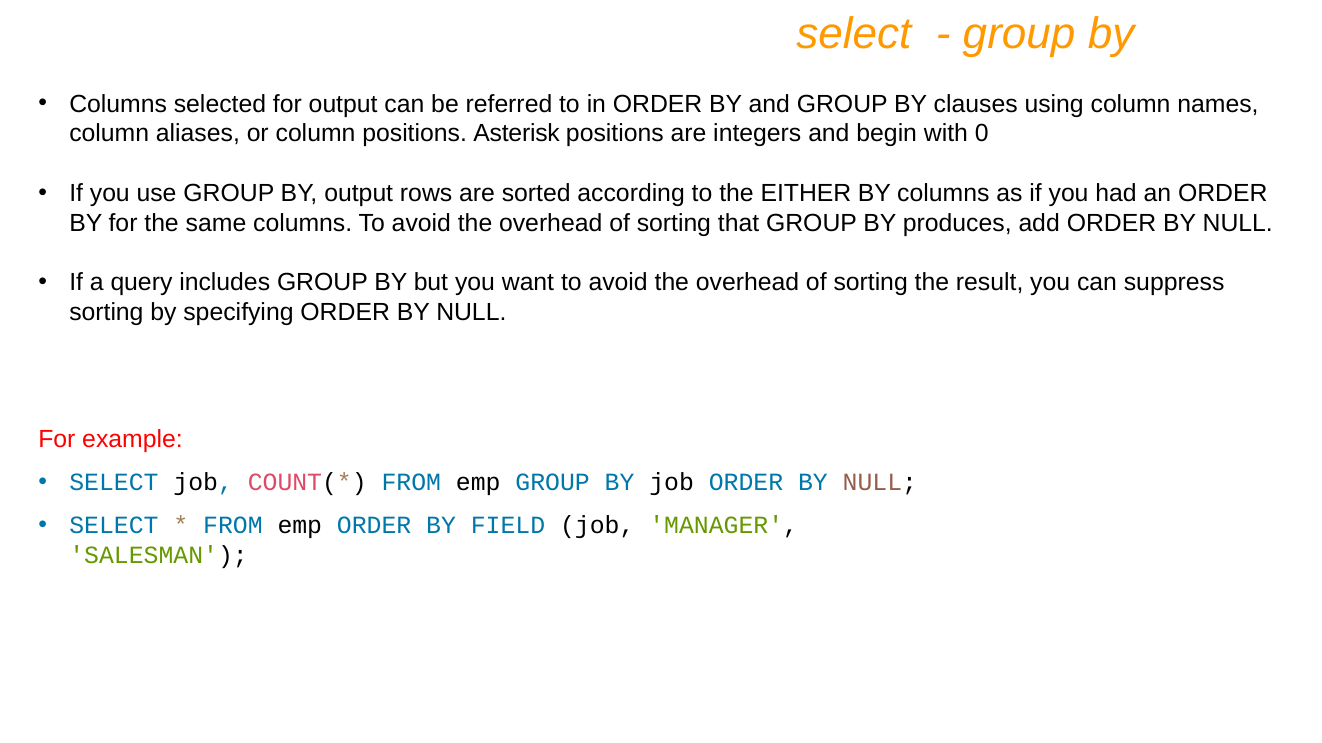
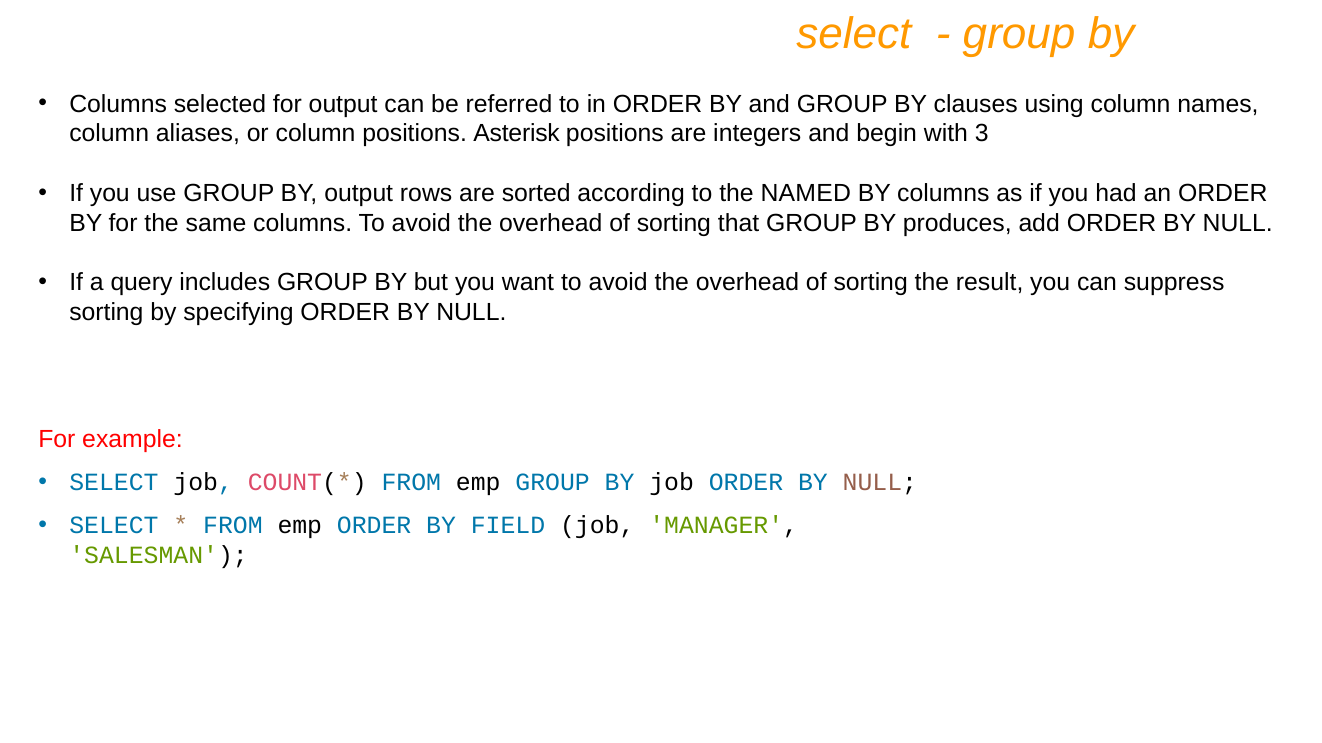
0: 0 -> 3
EITHER: EITHER -> NAMED
